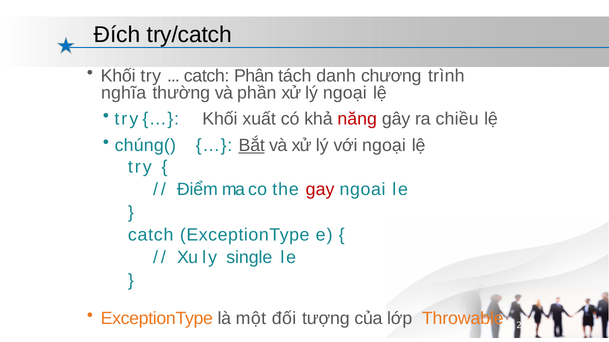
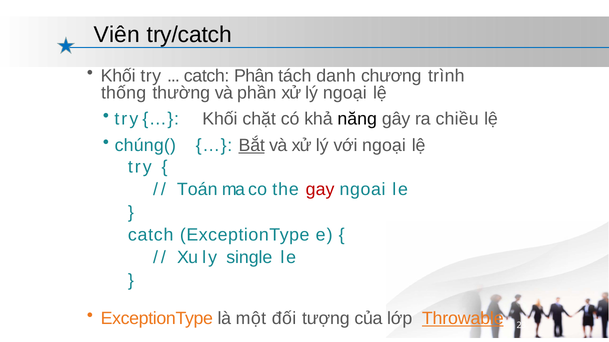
Đích: Đích -> Viên
nghĩa: nghĩa -> thống
xuất: xuất -> chặt
năng colour: red -> black
Điểm: Điểm -> Toán
Throwable underline: none -> present
